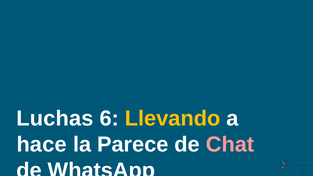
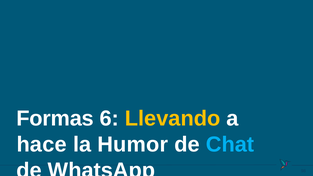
Luchas: Luchas -> Formas
Parece: Parece -> Humor
Chat colour: pink -> light blue
